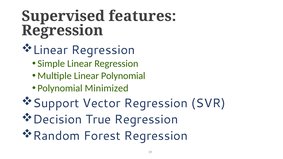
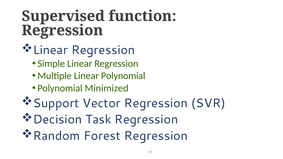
features: features -> function
True: True -> Task
